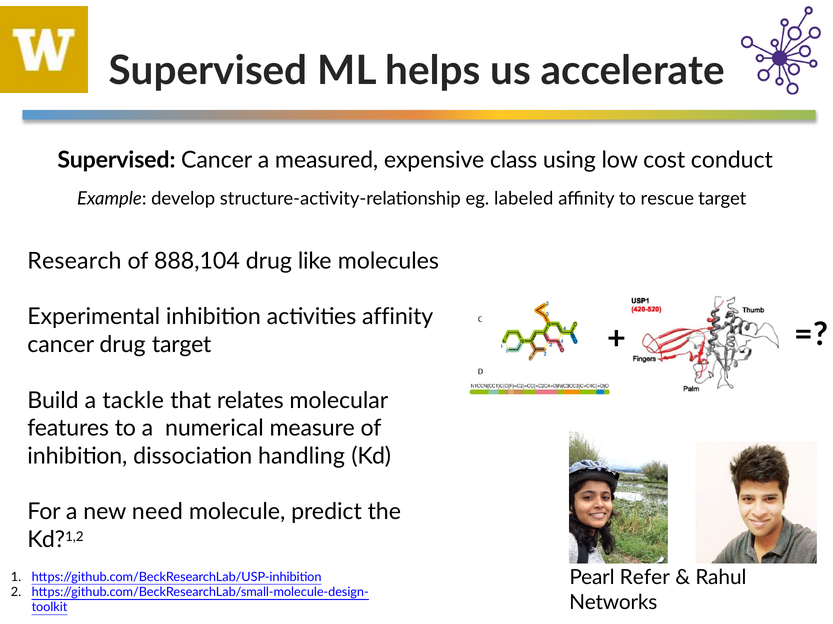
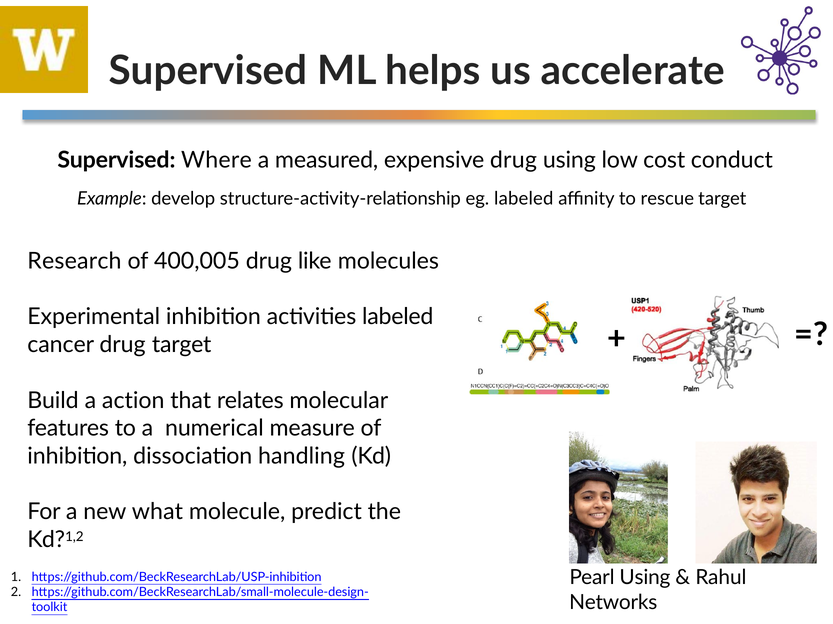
Supervised Cancer: Cancer -> Where
expensive class: class -> drug
888,104: 888,104 -> 400,005
activities affinity: affinity -> labeled
tackle: tackle -> action
need: need -> what
Pearl Refer: Refer -> Using
